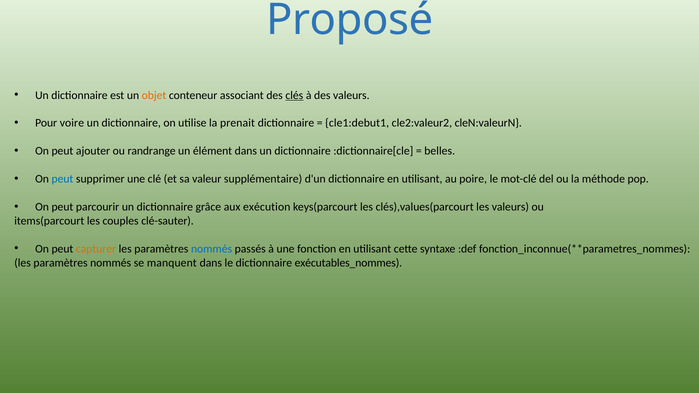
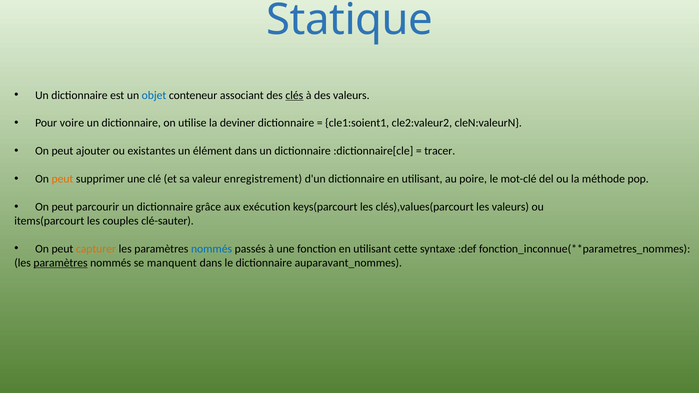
Proposé: Proposé -> Statique
objet colour: orange -> blue
prenait: prenait -> deviner
cle1:debut1: cle1:debut1 -> cle1:soient1
randrange: randrange -> existantes
belles: belles -> tracer
peut at (62, 179) colour: blue -> orange
supplémentaire: supplémentaire -> enregistrement
paramètres at (61, 263) underline: none -> present
exécutables_nommes: exécutables_nommes -> auparavant_nommes
